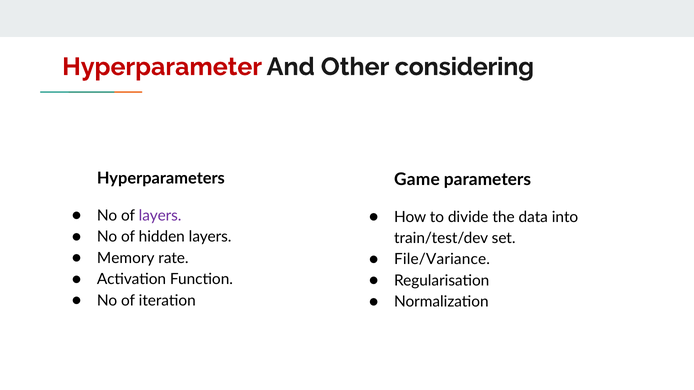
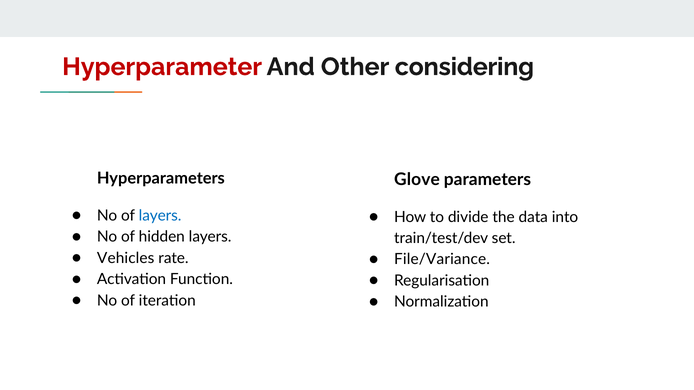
Game: Game -> Glove
layers at (160, 216) colour: purple -> blue
Memory: Memory -> Vehicles
